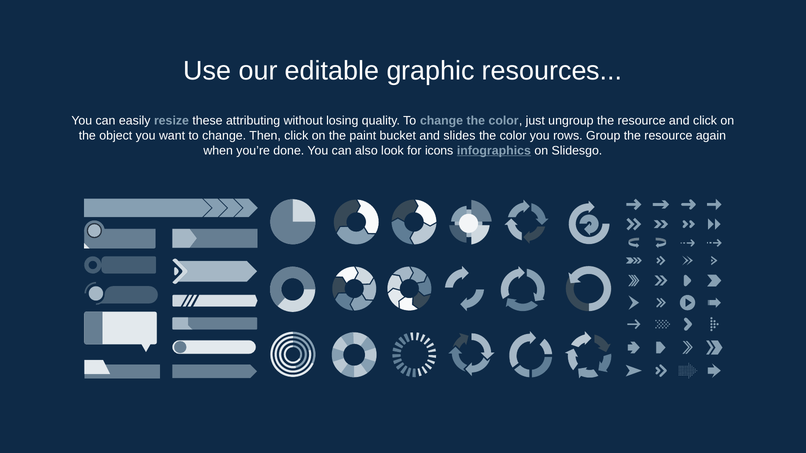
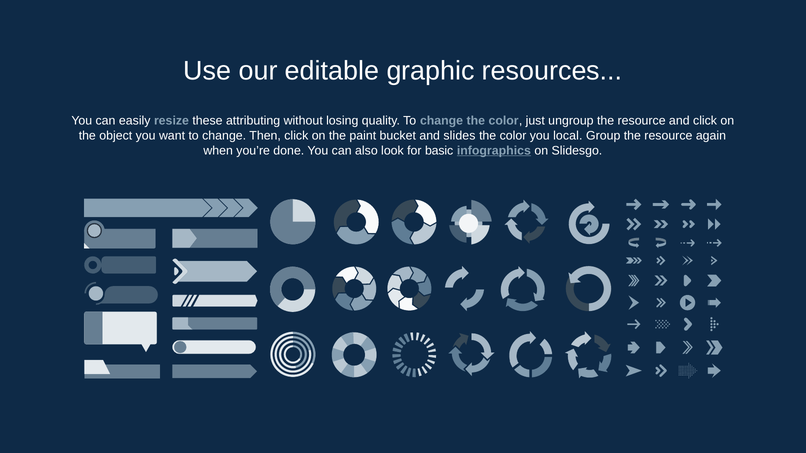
rows: rows -> local
icons: icons -> basic
